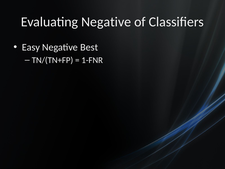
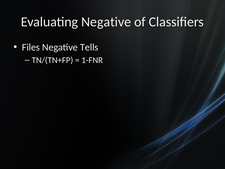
Easy: Easy -> Files
Best: Best -> Tells
